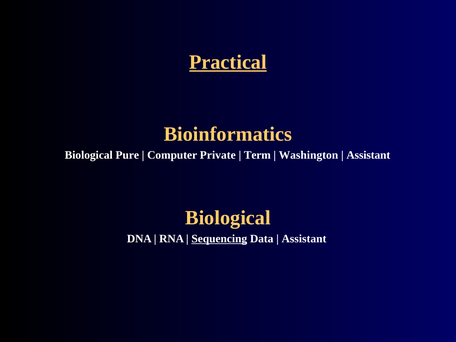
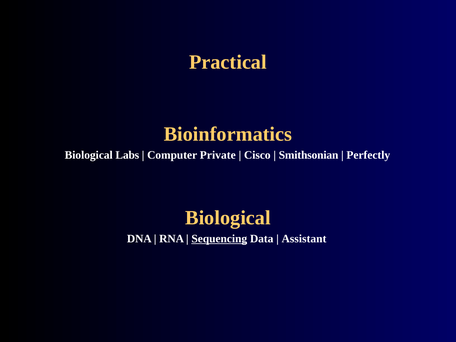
Practical underline: present -> none
Pure: Pure -> Labs
Term: Term -> Cisco
Washington: Washington -> Smithsonian
Assistant at (368, 155): Assistant -> Perfectly
